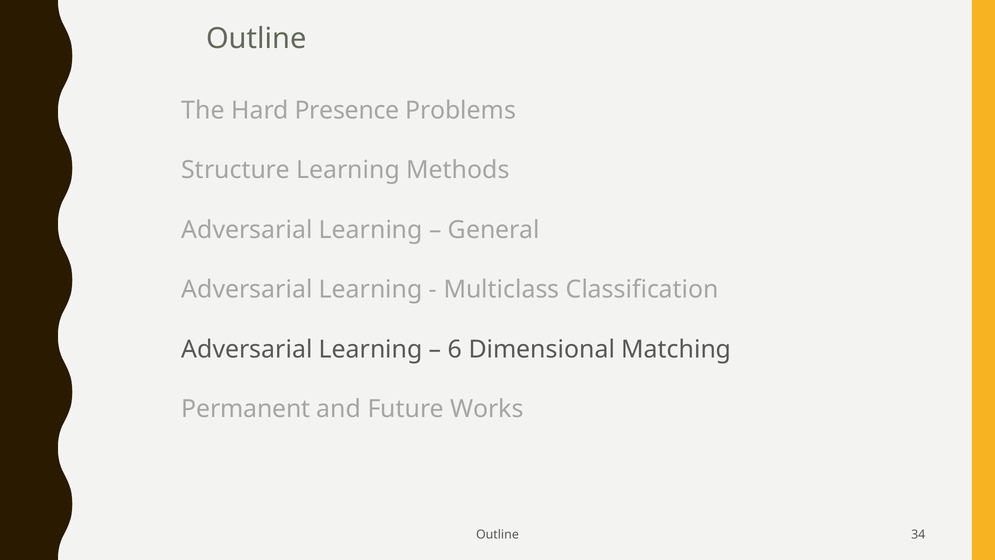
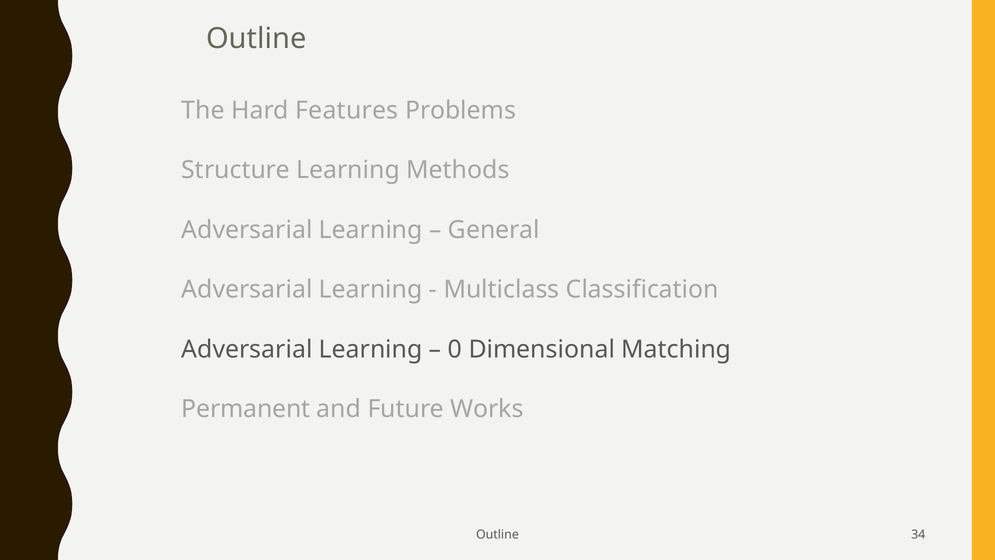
Presence: Presence -> Features
6: 6 -> 0
